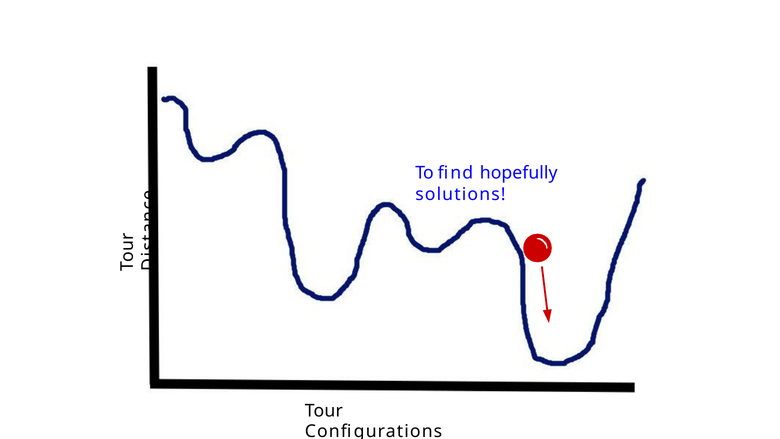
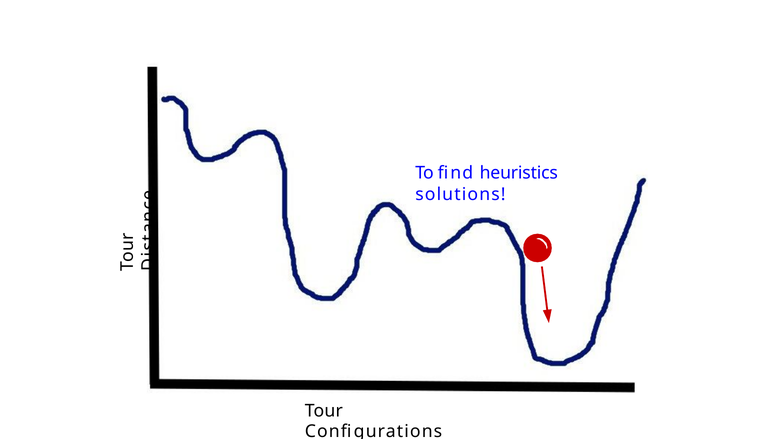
hopefully: hopefully -> heuristics
